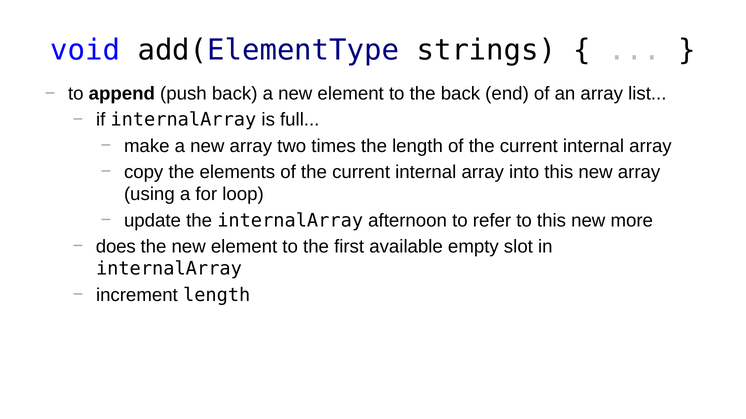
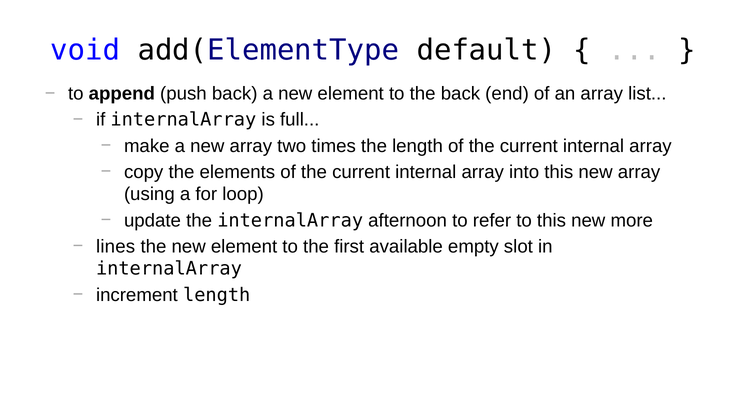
strings: strings -> default
does: does -> lines
